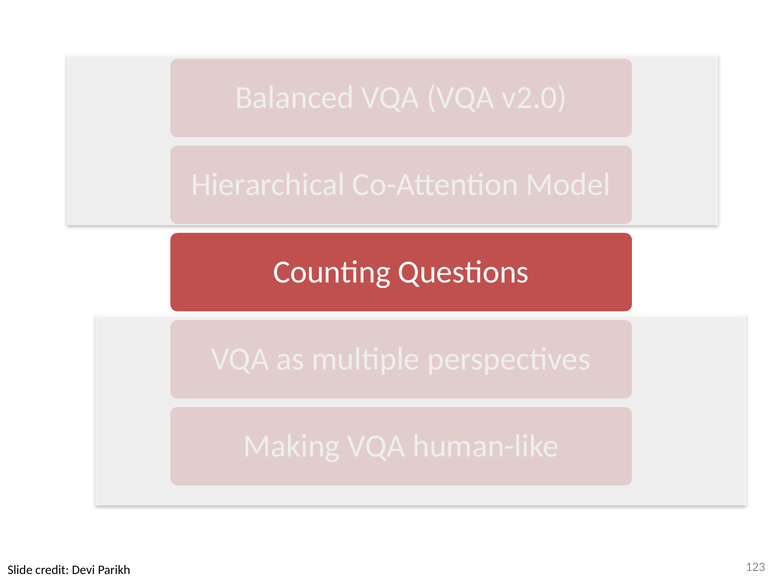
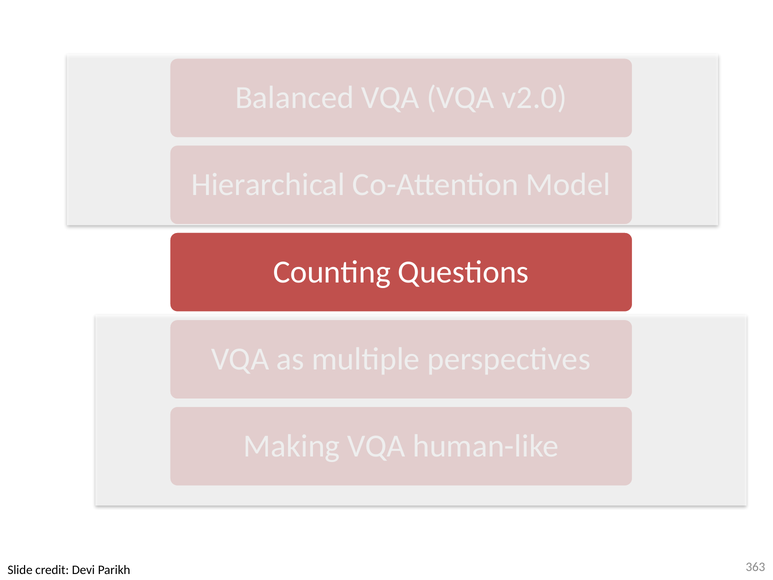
123: 123 -> 363
